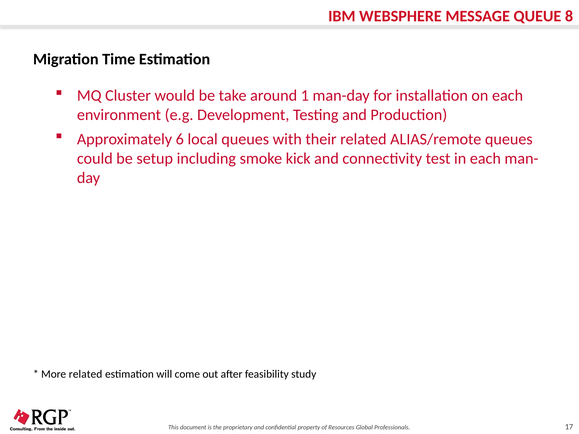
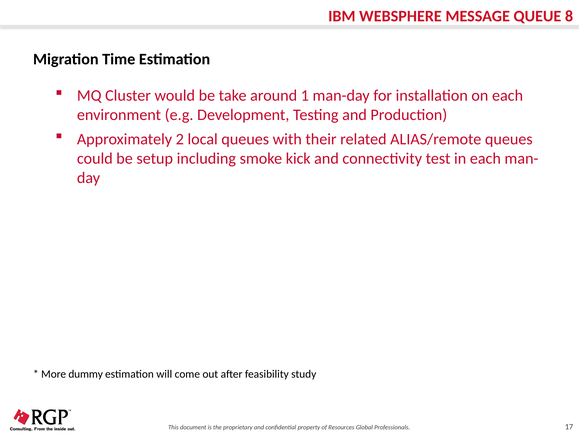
6: 6 -> 2
More related: related -> dummy
